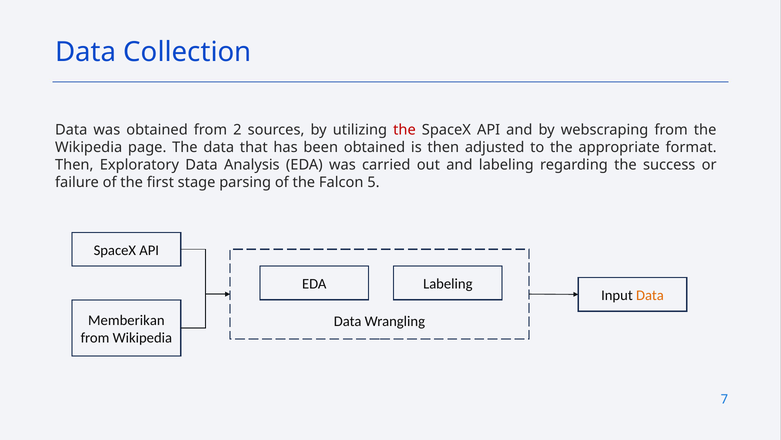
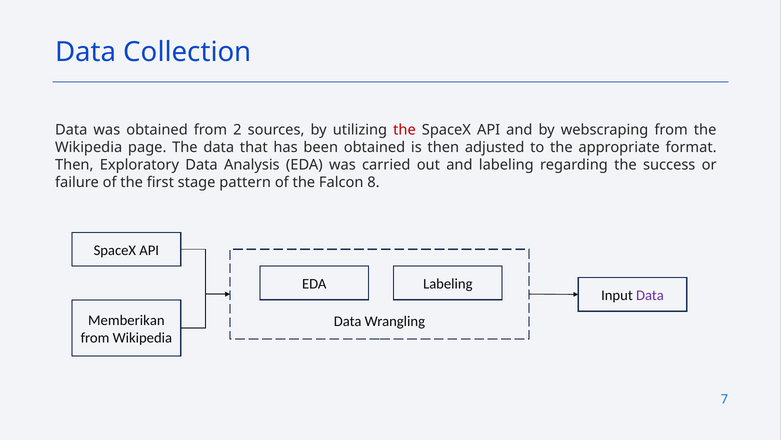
parsing: parsing -> pattern
5: 5 -> 8
Data at (650, 295) colour: orange -> purple
